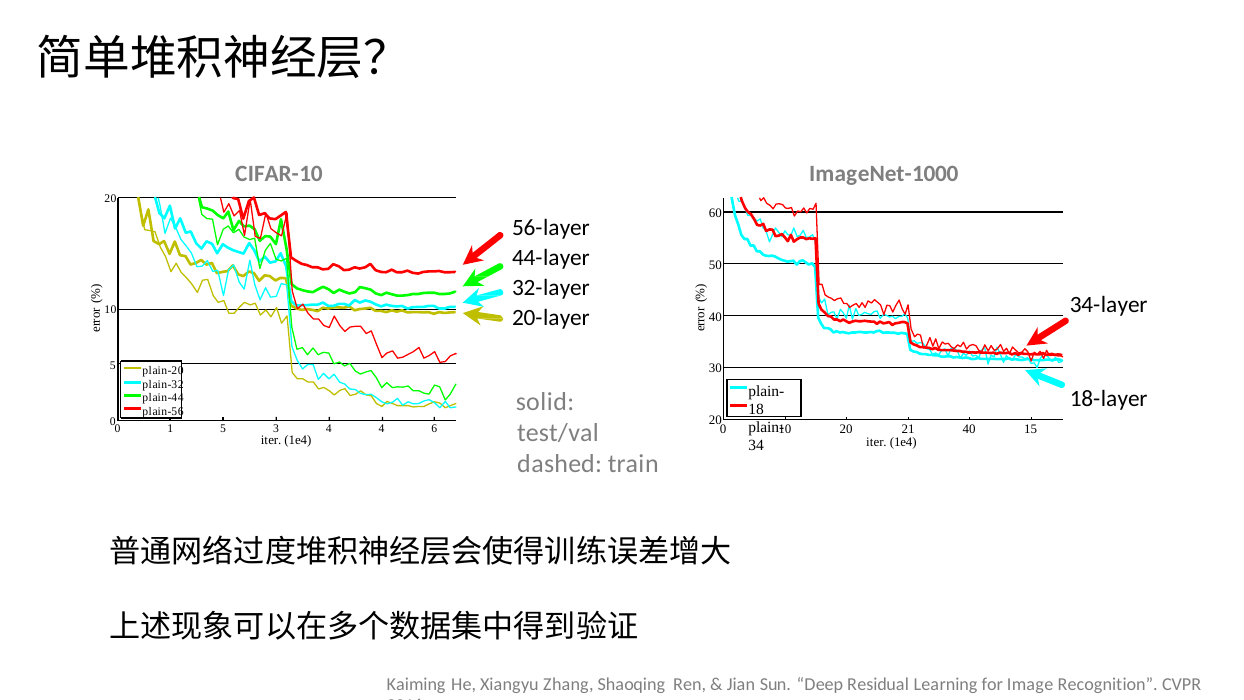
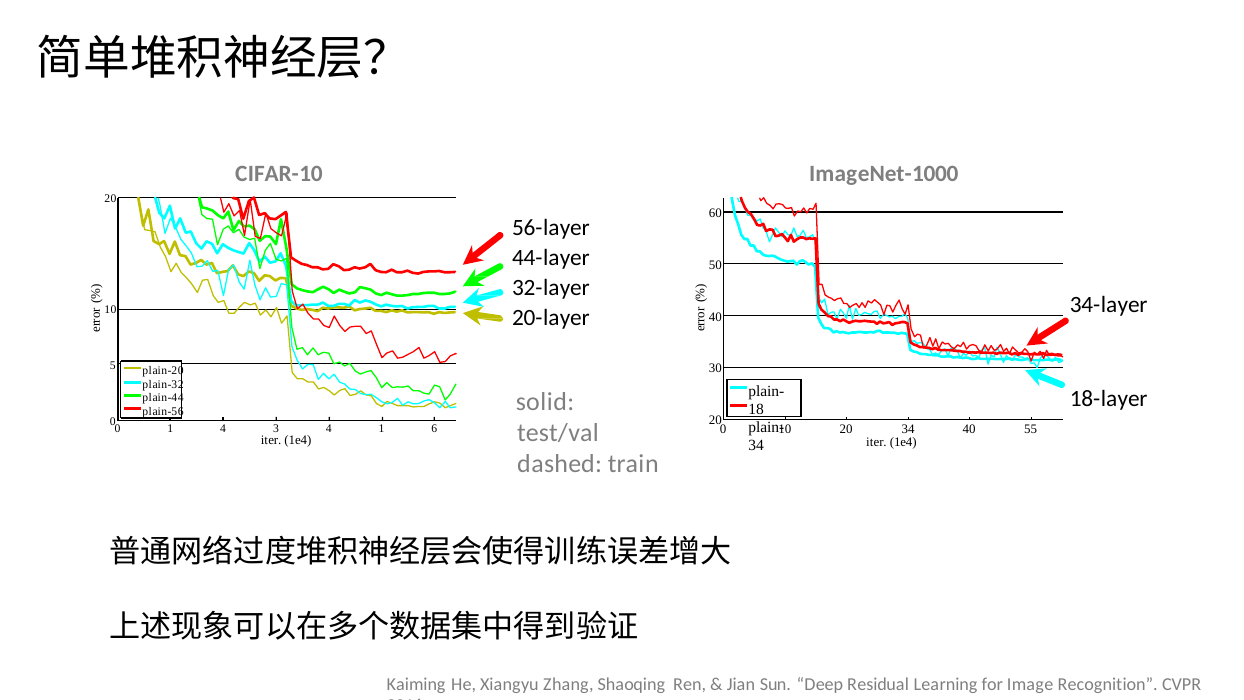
1 5: 5 -> 4
4 4: 4 -> 1
20 21: 21 -> 34
15: 15 -> 55
